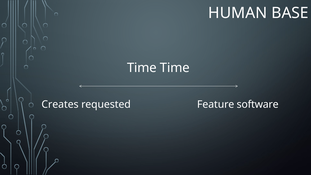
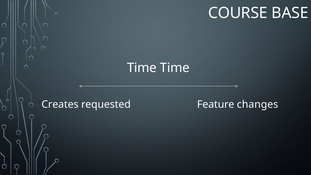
HUMAN: HUMAN -> COURSE
software: software -> changes
